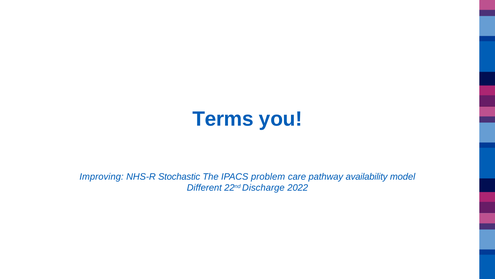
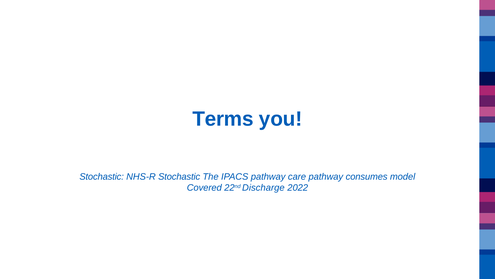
Improving at (102, 176): Improving -> Stochastic
IPACS problem: problem -> pathway
availability: availability -> consumes
Different: Different -> Covered
